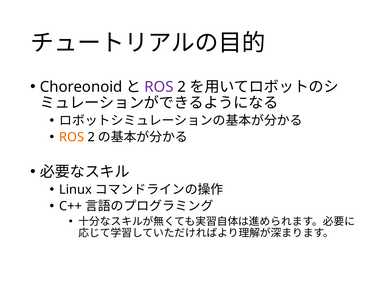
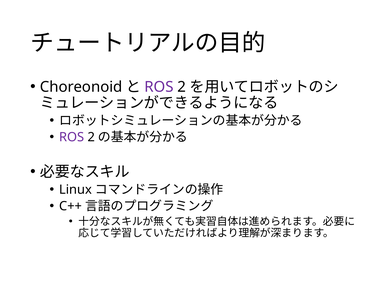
ROS at (72, 137) colour: orange -> purple
